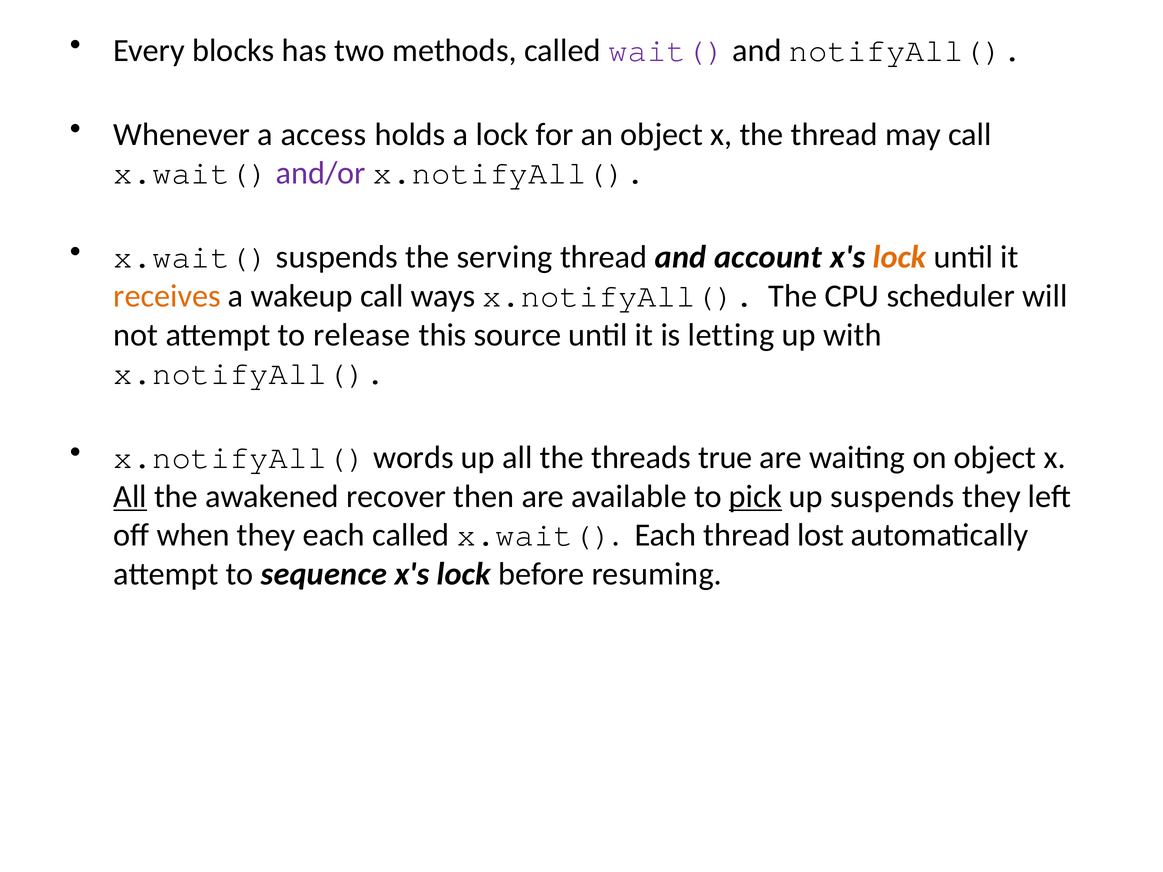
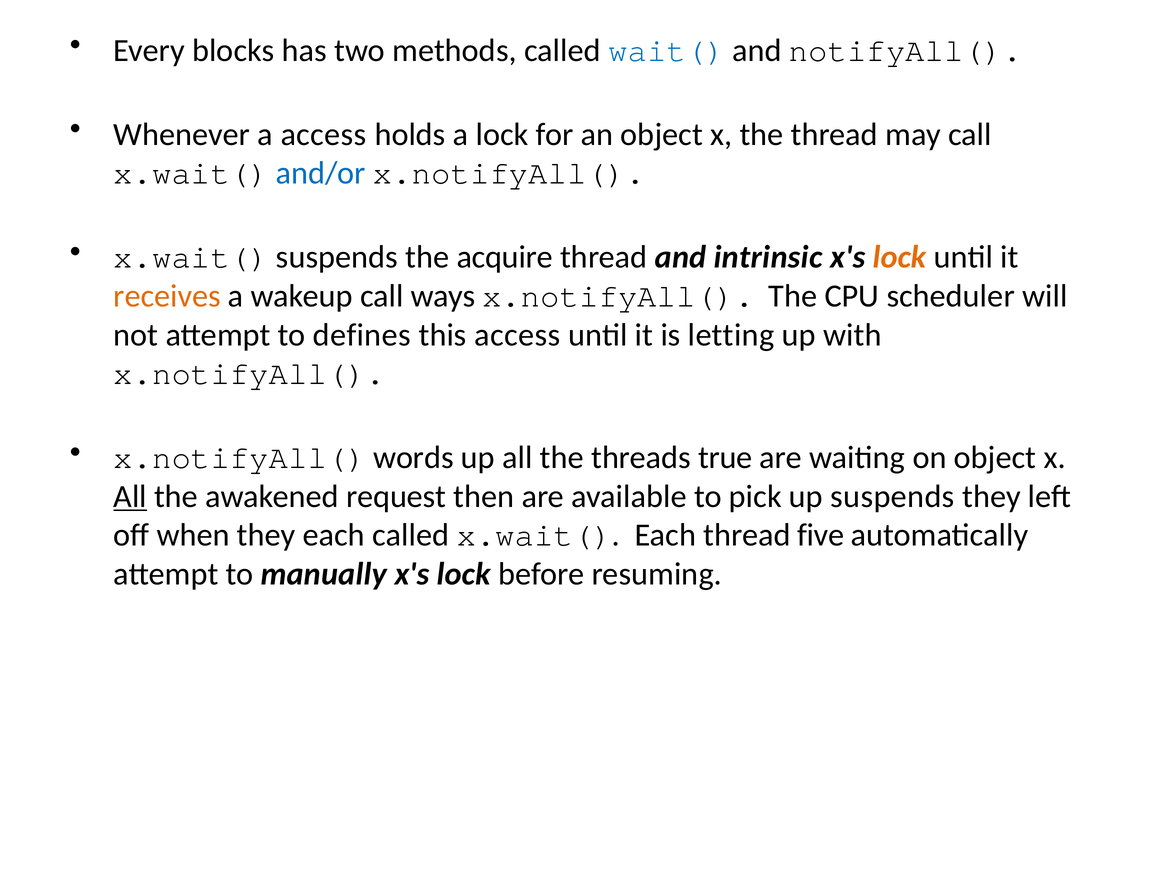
wait( colour: purple -> blue
and/or colour: purple -> blue
serving: serving -> acquire
account: account -> intrinsic
release: release -> defines
this source: source -> access
recover: recover -> request
pick underline: present -> none
lost: lost -> five
sequence: sequence -> manually
